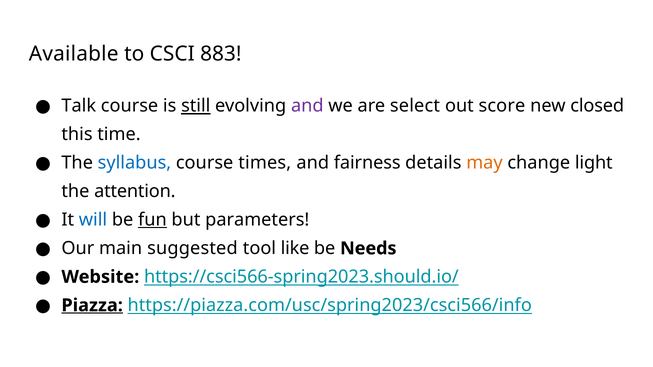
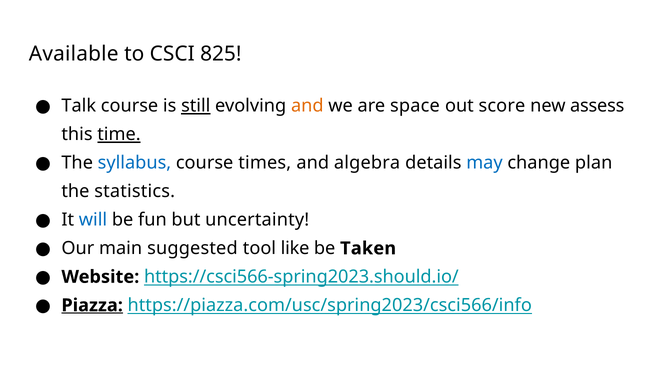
883: 883 -> 825
and at (307, 106) colour: purple -> orange
select: select -> space
closed: closed -> assess
time underline: none -> present
fairness: fairness -> algebra
may colour: orange -> blue
light: light -> plan
attention: attention -> statistics
fun underline: present -> none
parameters: parameters -> uncertainty
Needs: Needs -> Taken
